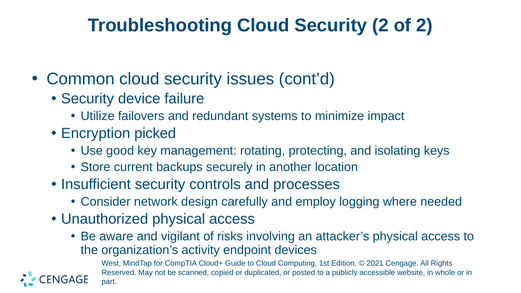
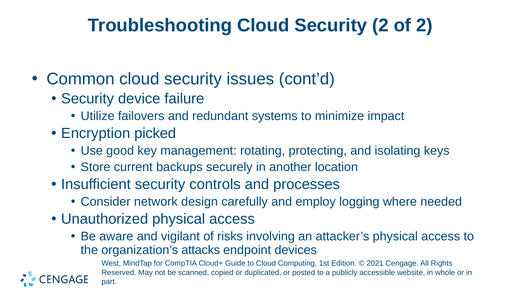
activity: activity -> attacks
